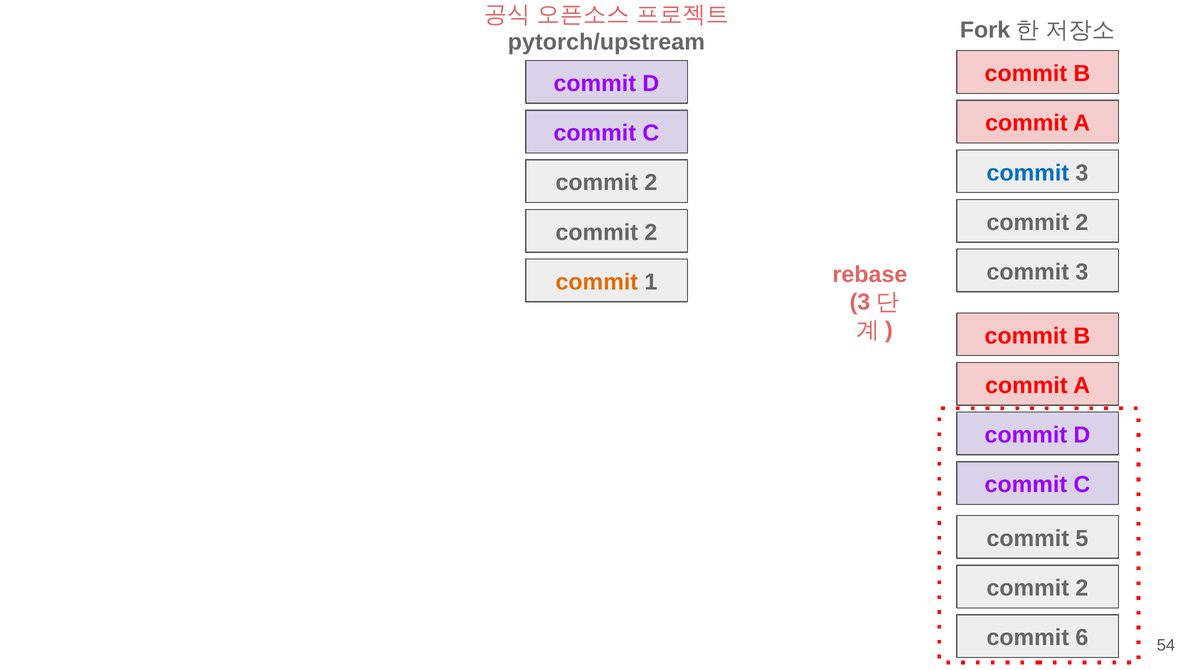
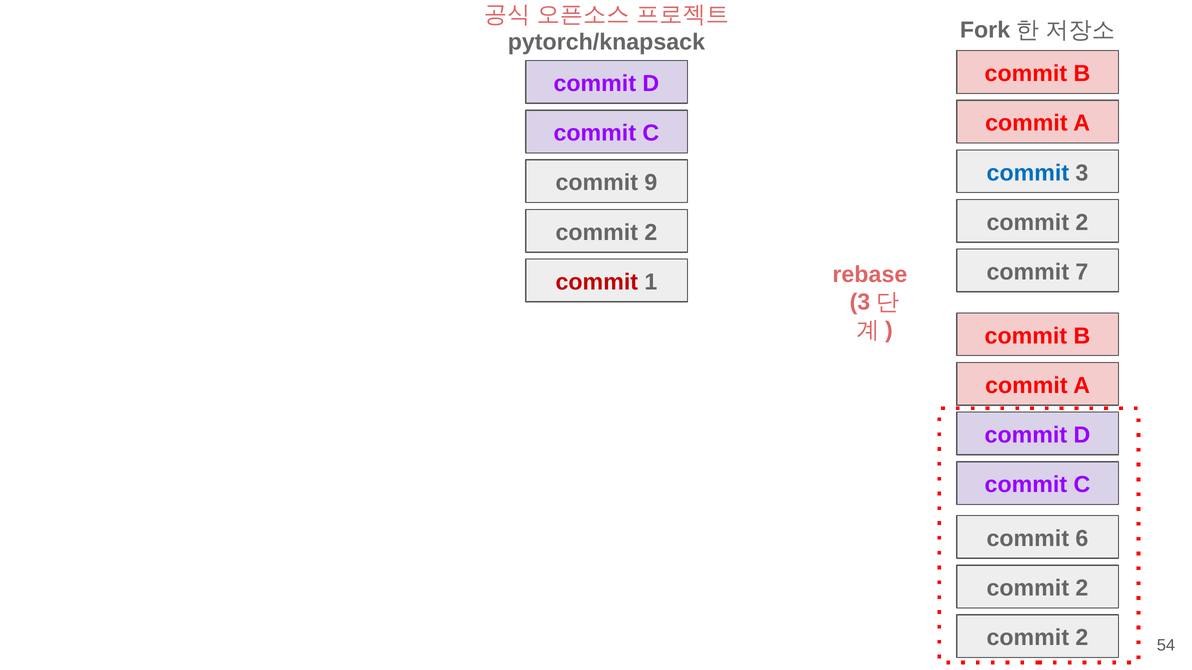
pytorch/upstream: pytorch/upstream -> pytorch/knapsack
2 at (651, 183): 2 -> 9
3 at (1082, 272): 3 -> 7
commit at (597, 282) colour: orange -> red
5: 5 -> 6
6 at (1082, 638): 6 -> 2
